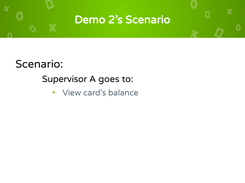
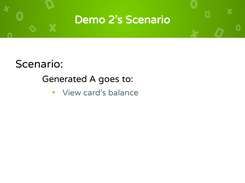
Supervisor: Supervisor -> Generated
